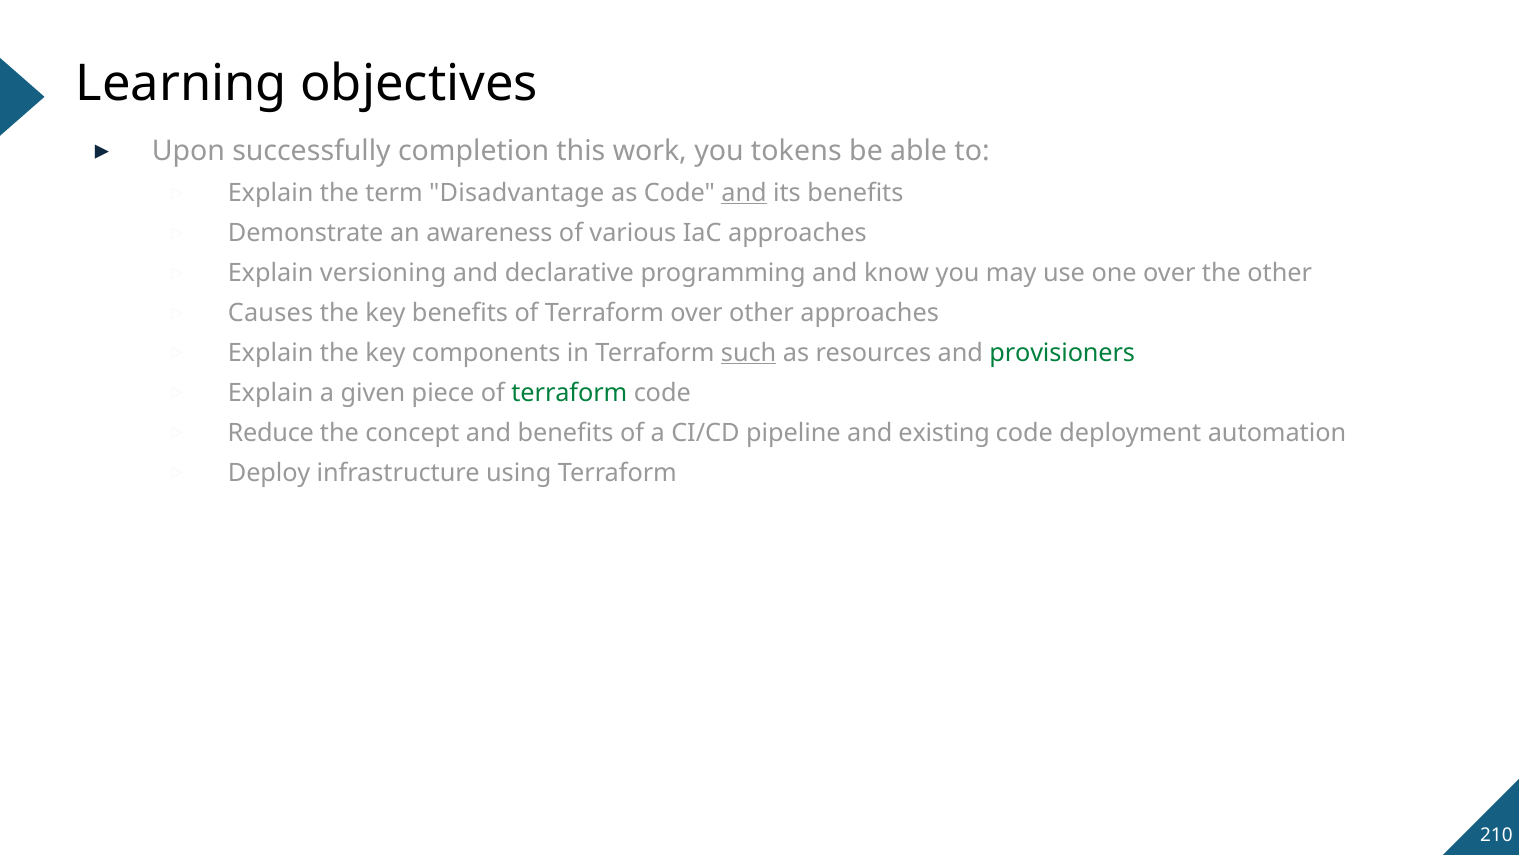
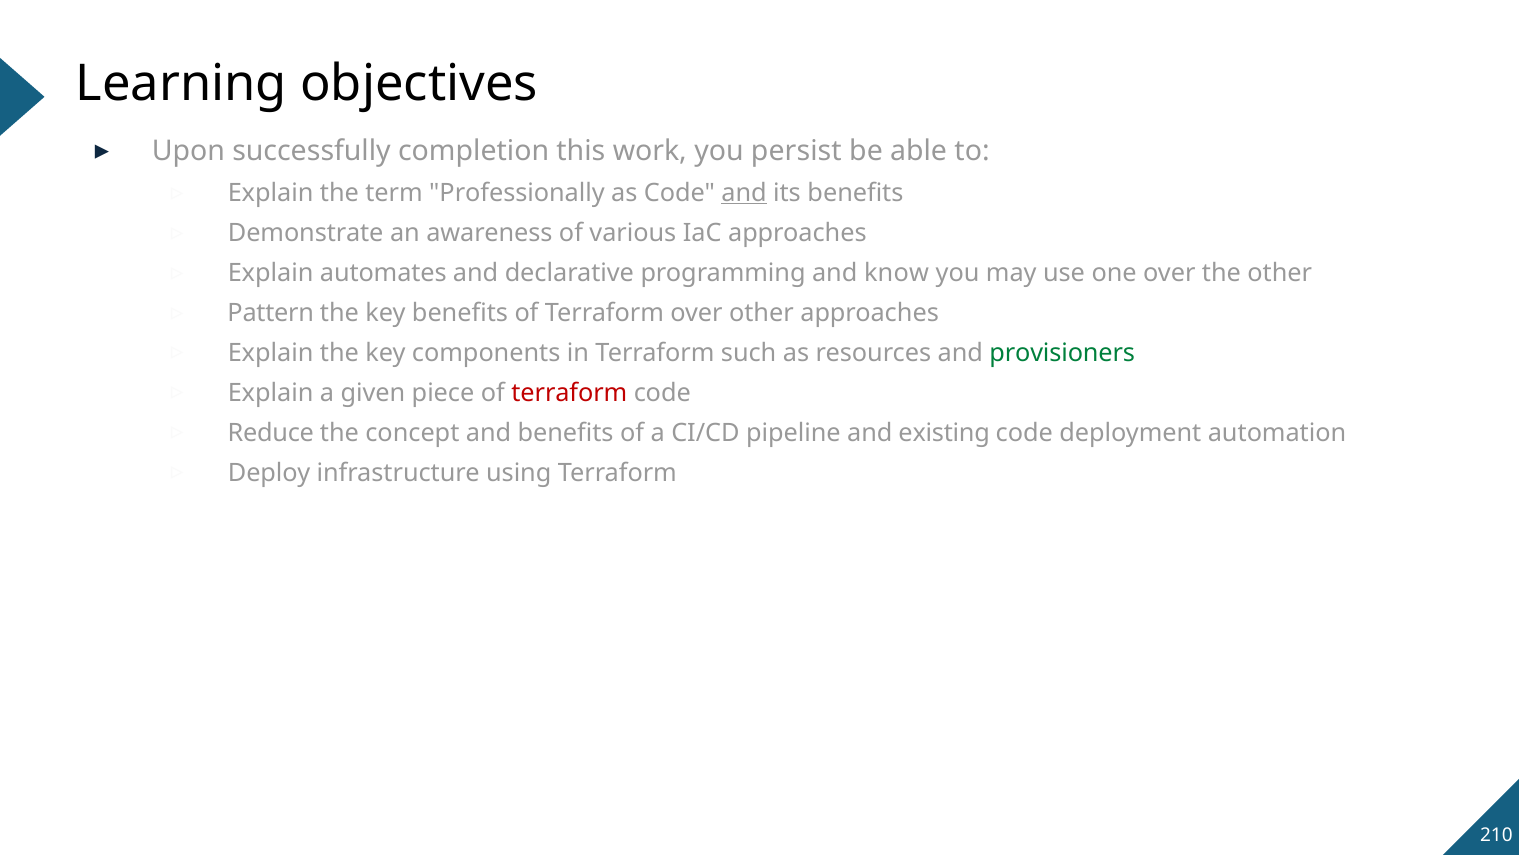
tokens: tokens -> persist
Disadvantage: Disadvantage -> Professionally
versioning: versioning -> automates
Causes: Causes -> Pattern
such underline: present -> none
terraform at (569, 392) colour: green -> red
